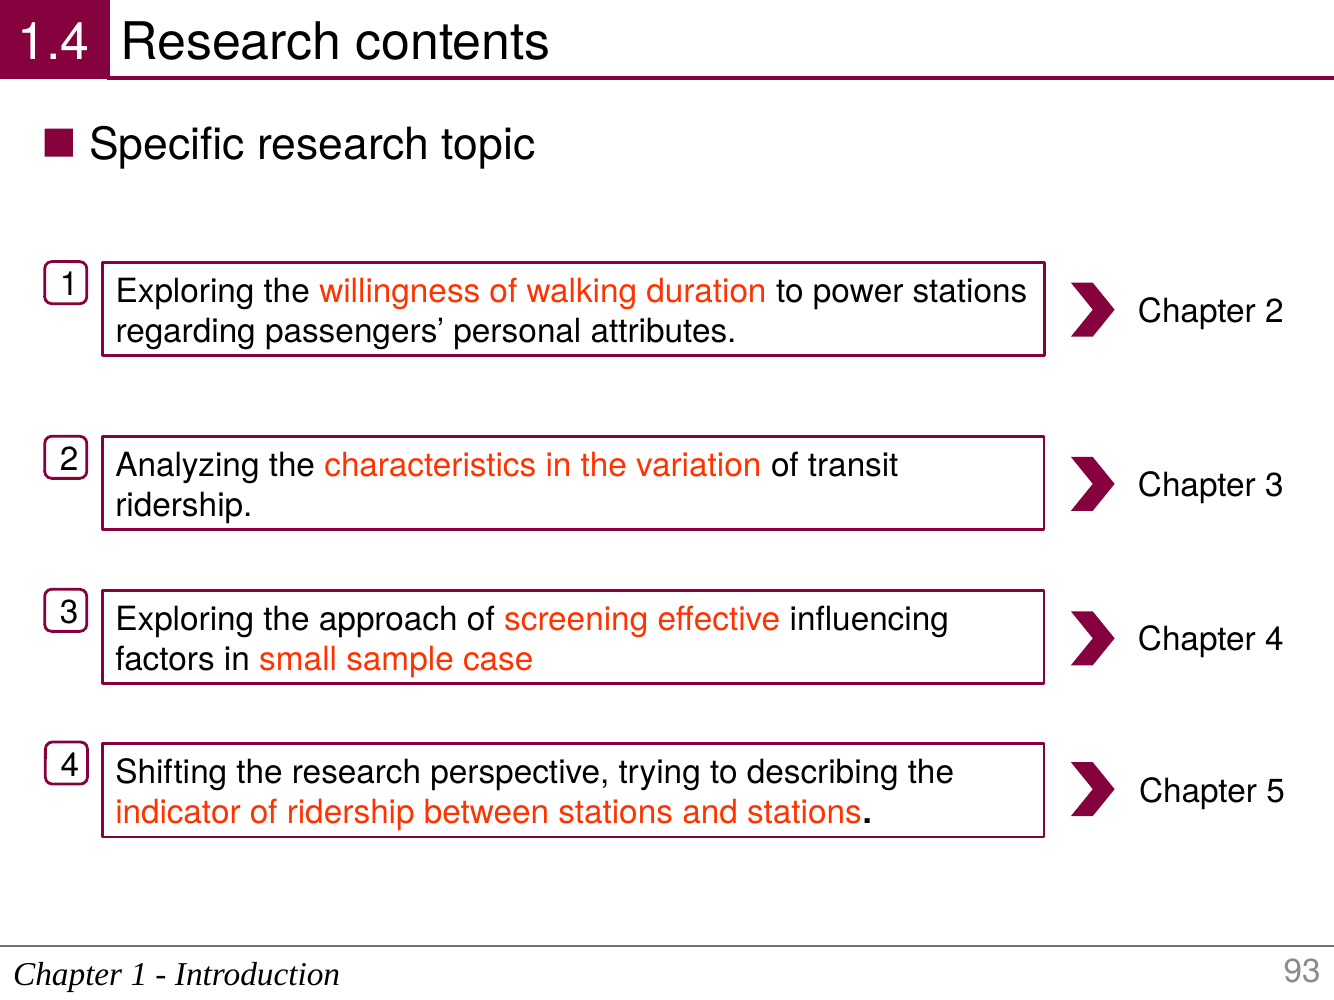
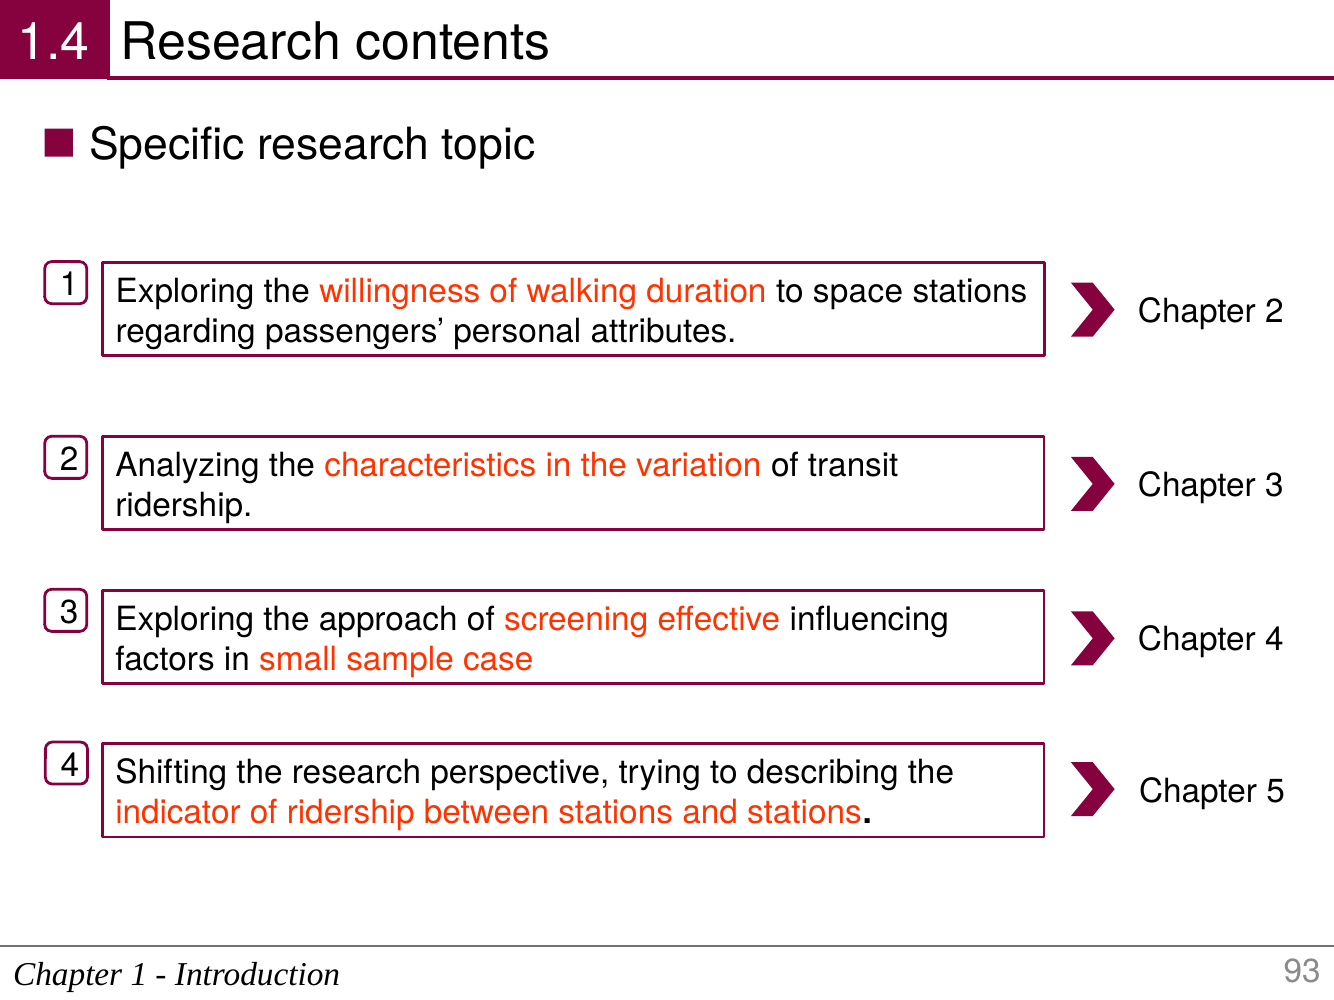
power: power -> space
